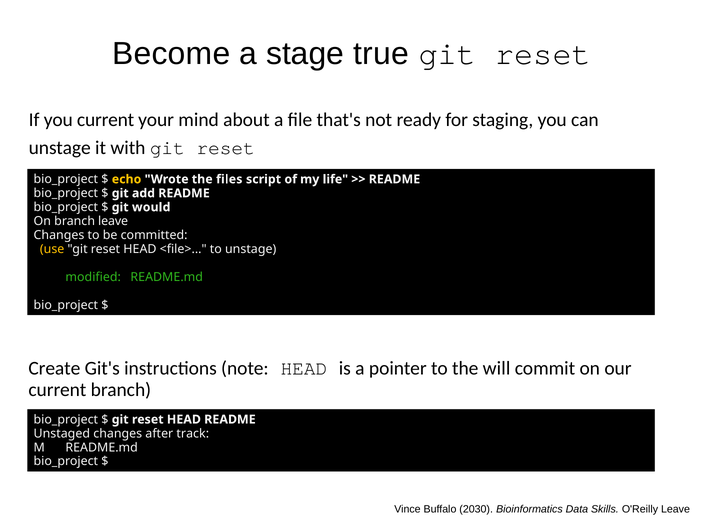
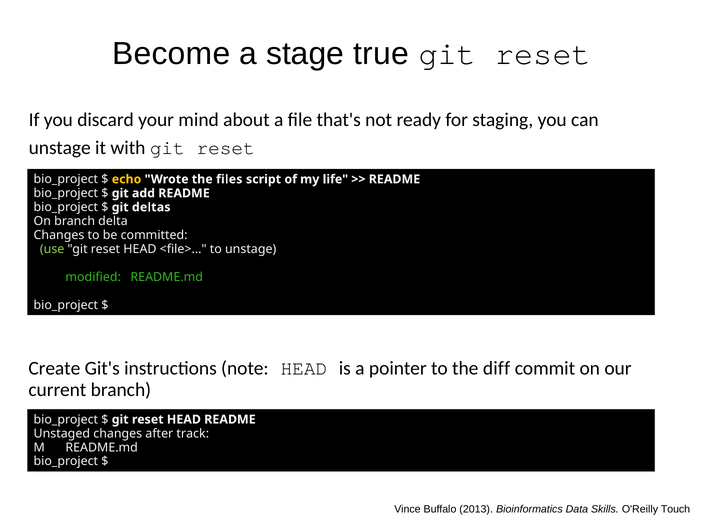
you current: current -> discard
would: would -> deltas
branch leave: leave -> delta
use colour: yellow -> light green
will: will -> diff
2030: 2030 -> 2013
O'Reilly Leave: Leave -> Touch
